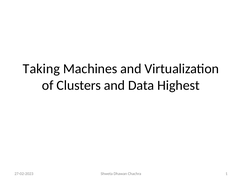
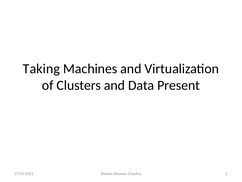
Highest: Highest -> Present
